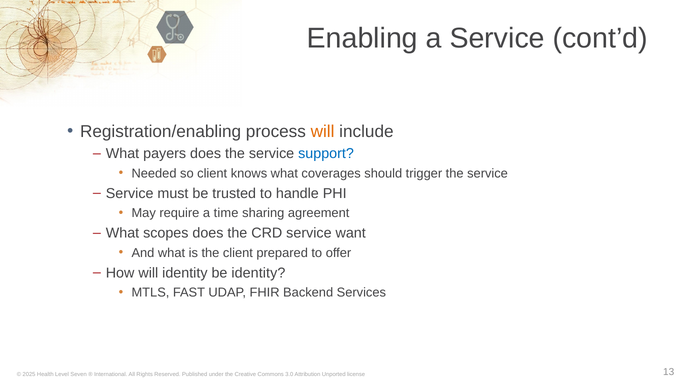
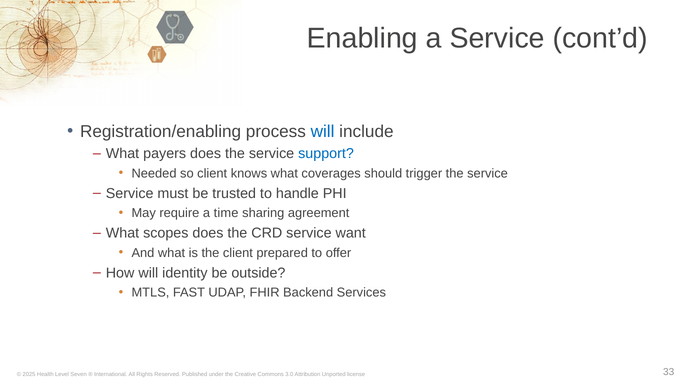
will at (323, 131) colour: orange -> blue
be identity: identity -> outside
13: 13 -> 33
